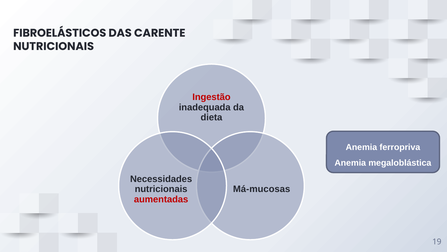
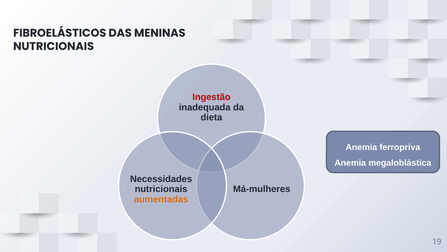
CARENTE: CARENTE -> MENINAS
Má-mucosas: Má-mucosas -> Má-mulheres
aumentadas colour: red -> orange
